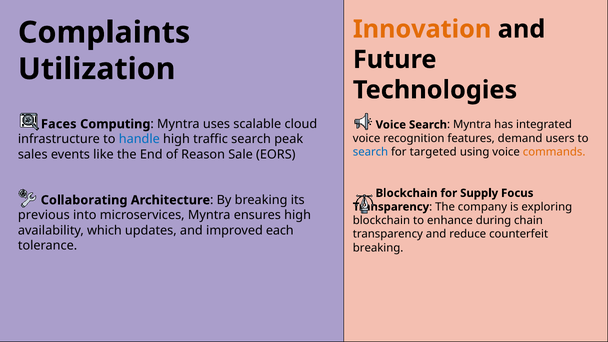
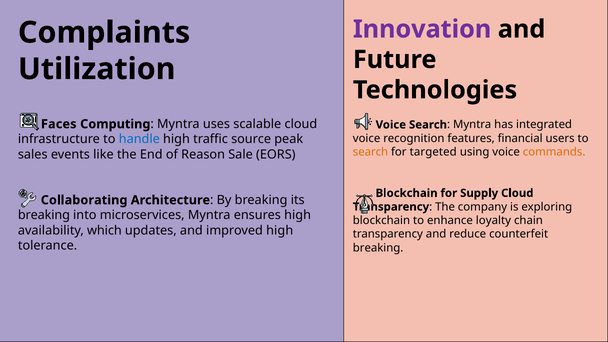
Innovation colour: orange -> purple
demand: demand -> financial
traffic search: search -> source
search at (370, 152) colour: blue -> orange
Supply Focus: Focus -> Cloud
previous at (44, 215): previous -> breaking
during: during -> loyalty
improved each: each -> high
